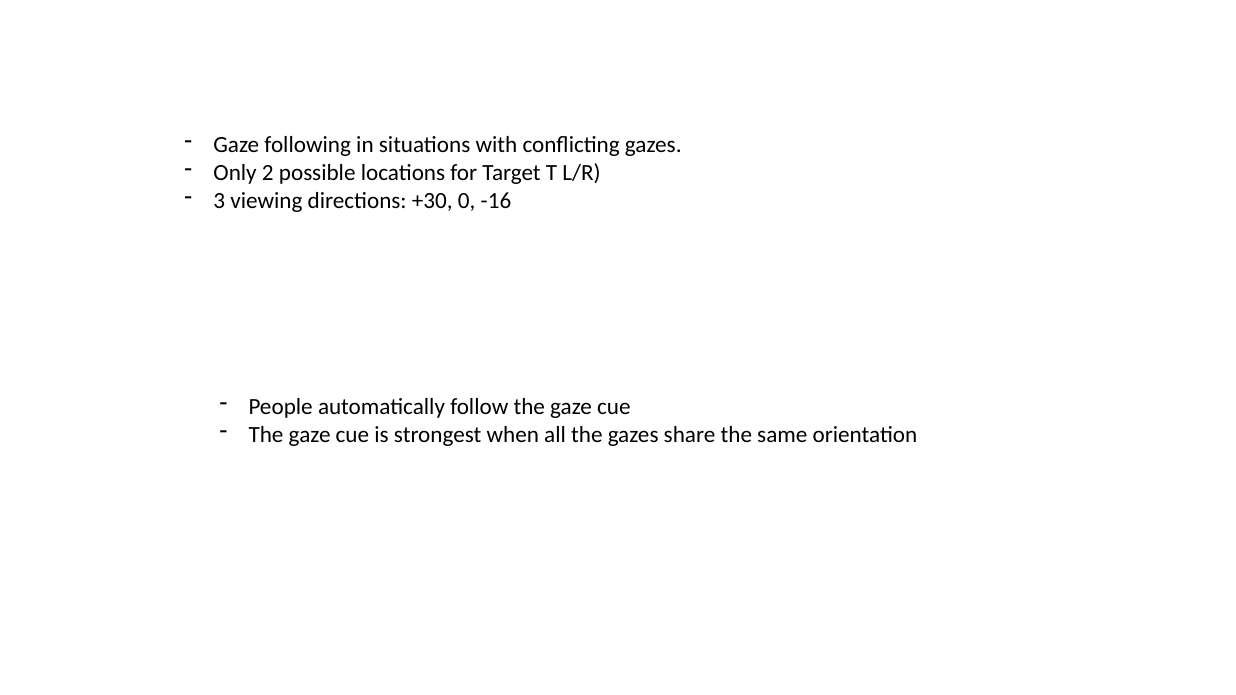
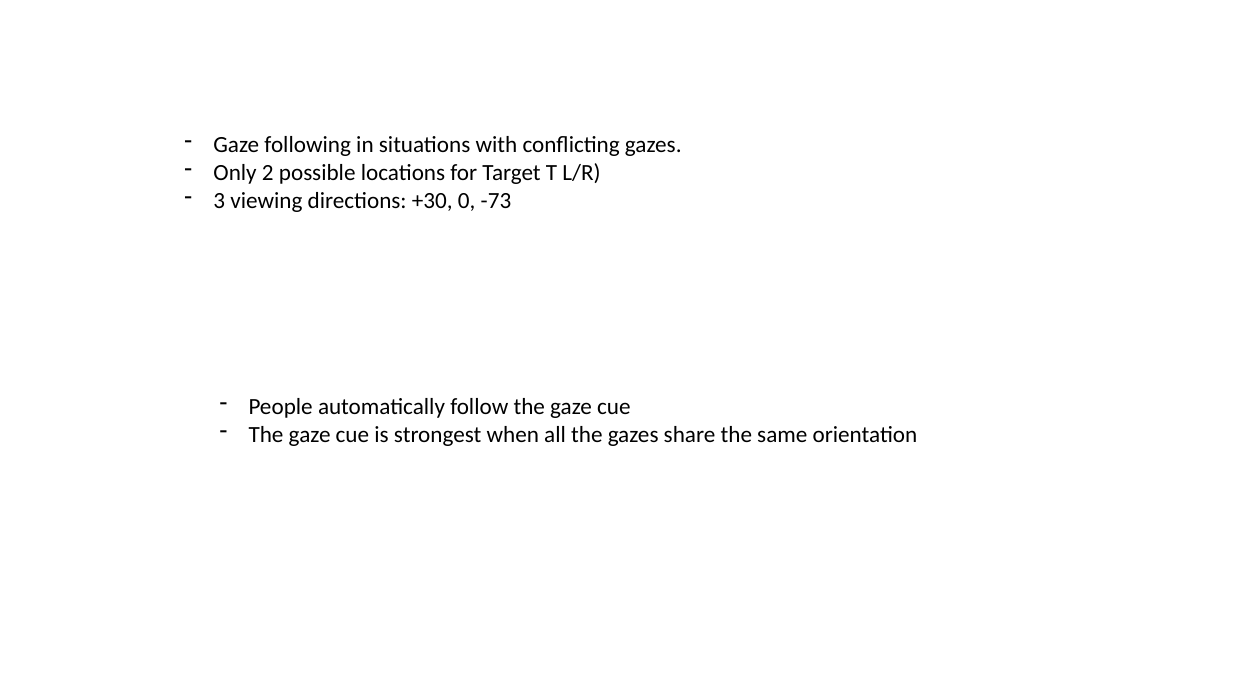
-16: -16 -> -73
